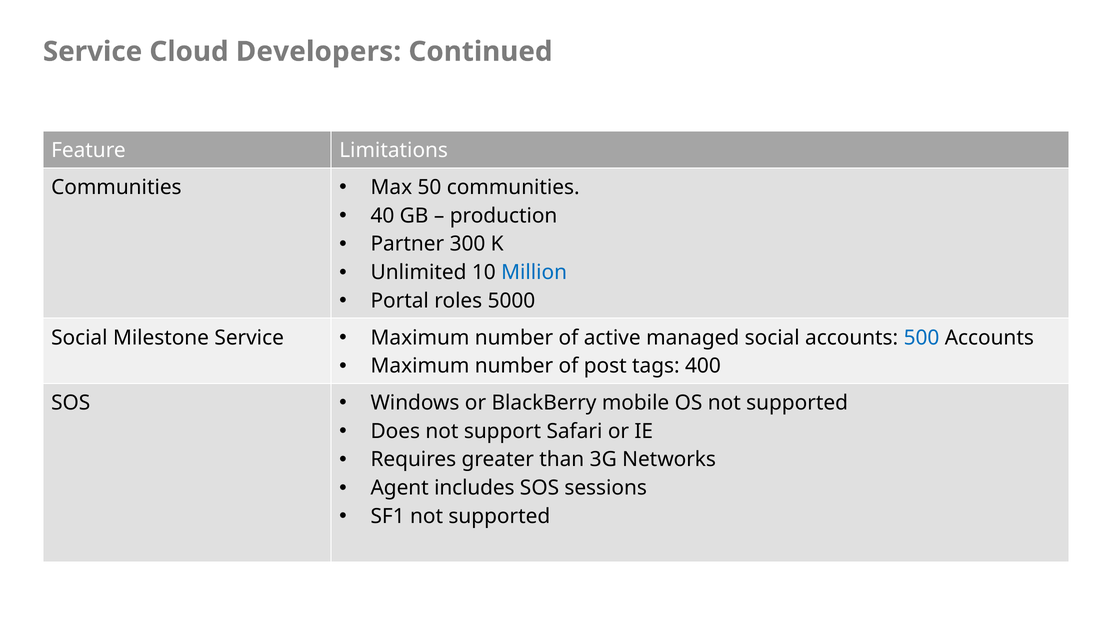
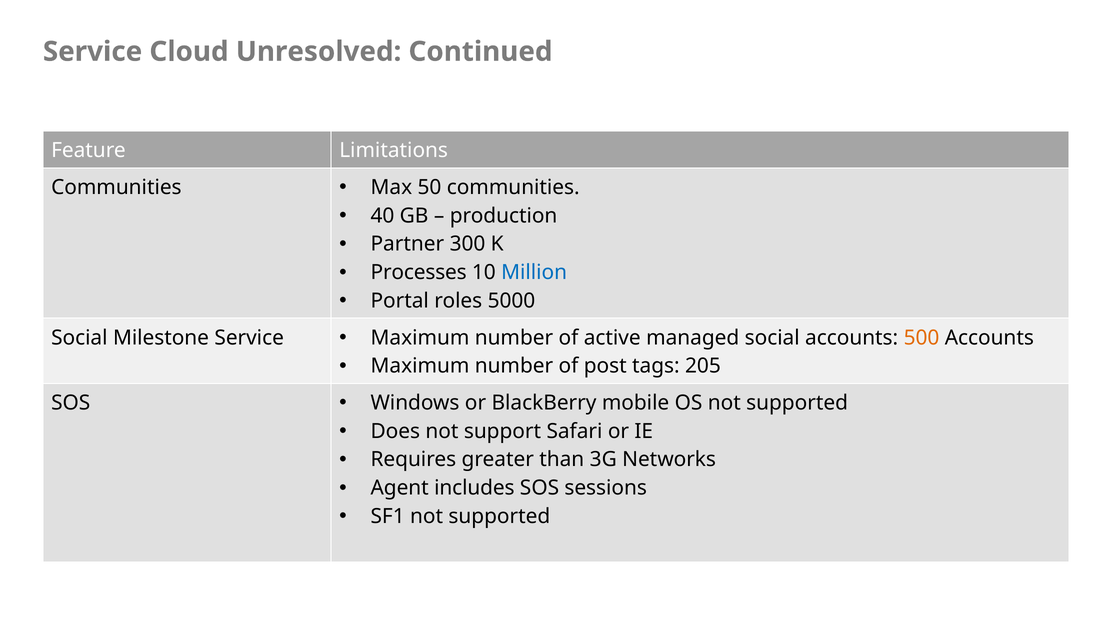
Developers: Developers -> Unresolved
Unlimited: Unlimited -> Processes
500 colour: blue -> orange
400: 400 -> 205
